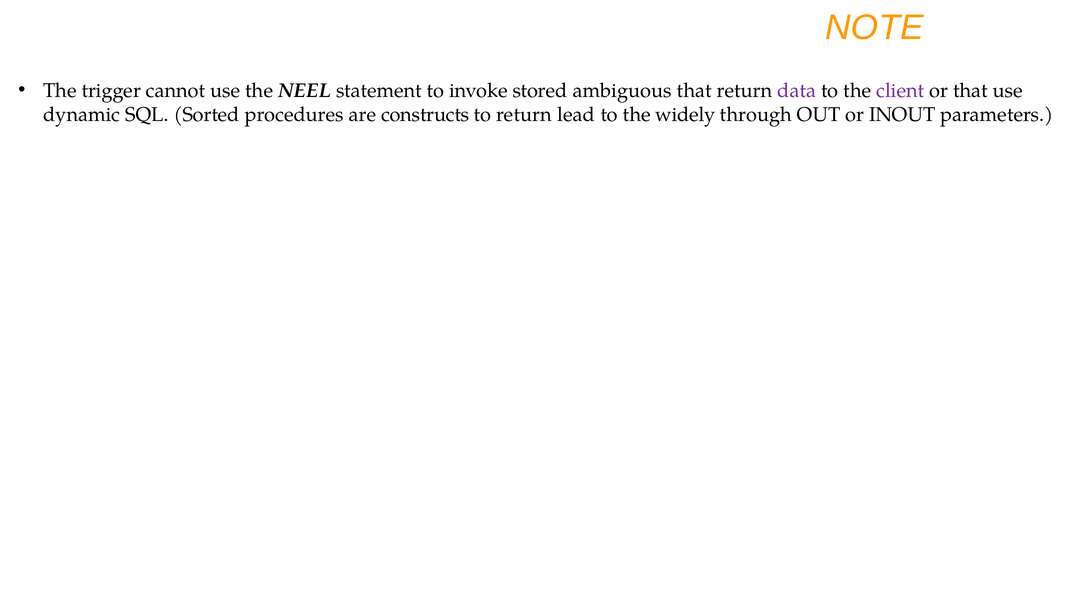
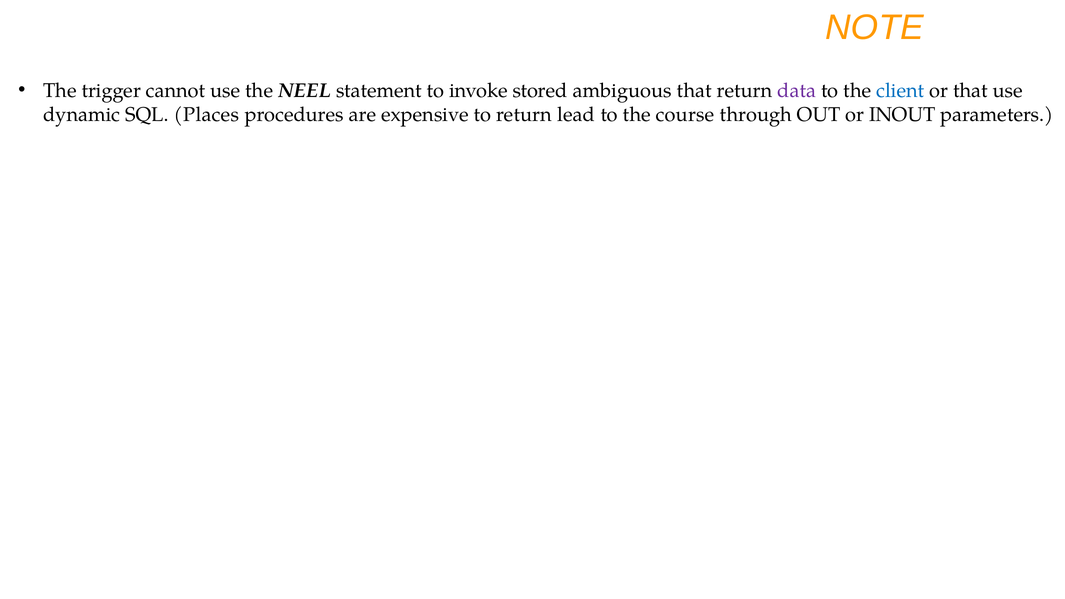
client colour: purple -> blue
Sorted: Sorted -> Places
constructs: constructs -> expensive
widely: widely -> course
